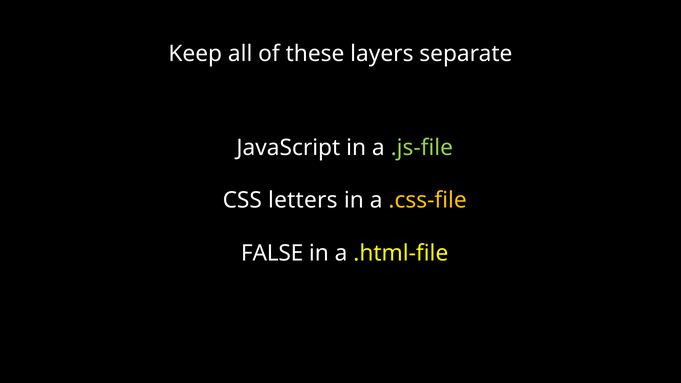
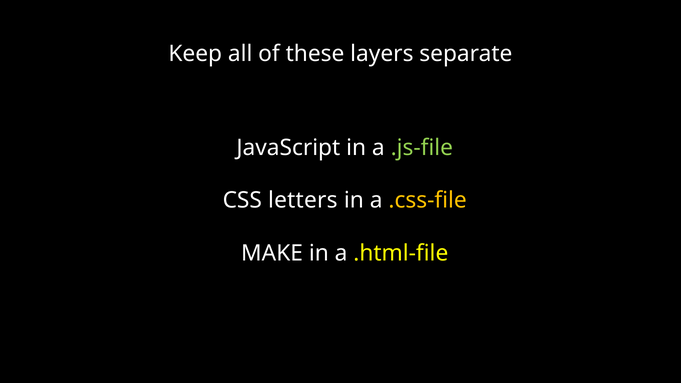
FALSE: FALSE -> MAKE
